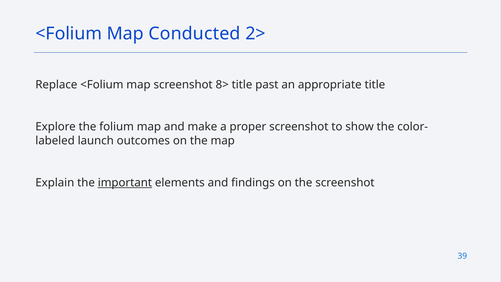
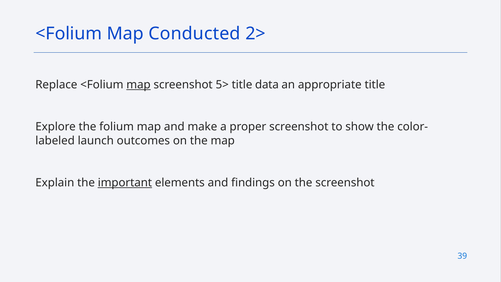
map at (138, 85) underline: none -> present
8>: 8> -> 5>
past: past -> data
